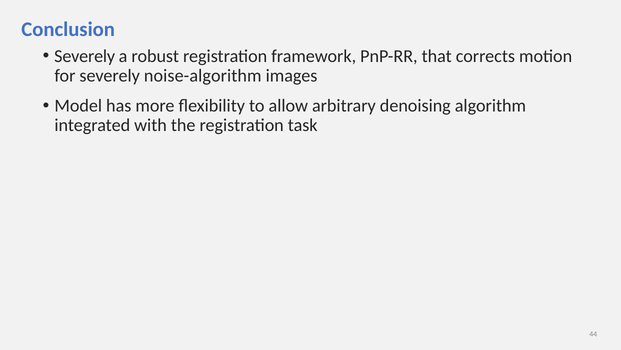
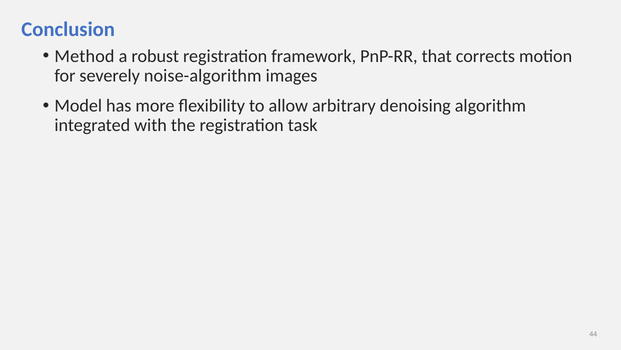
Severely at (85, 56): Severely -> Method
